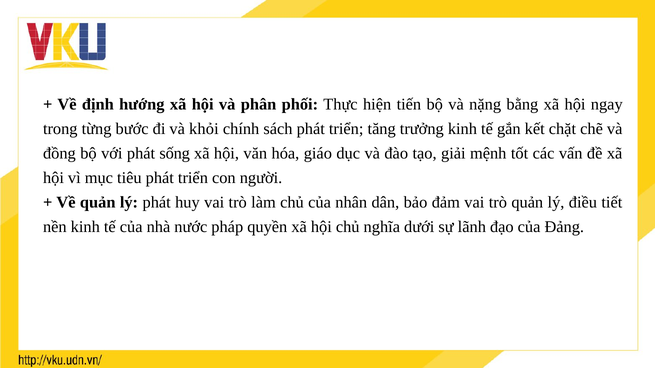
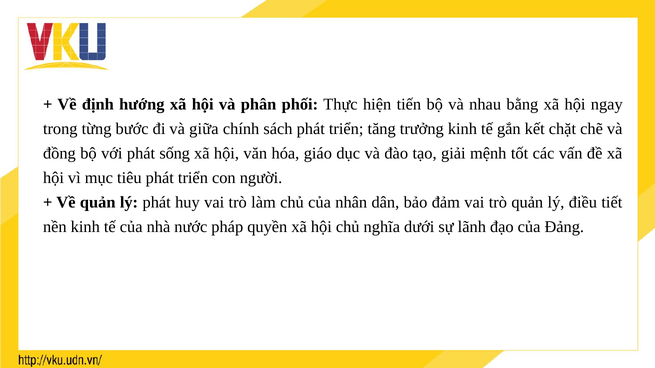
nặng: nặng -> nhau
khỏi: khỏi -> giữa
